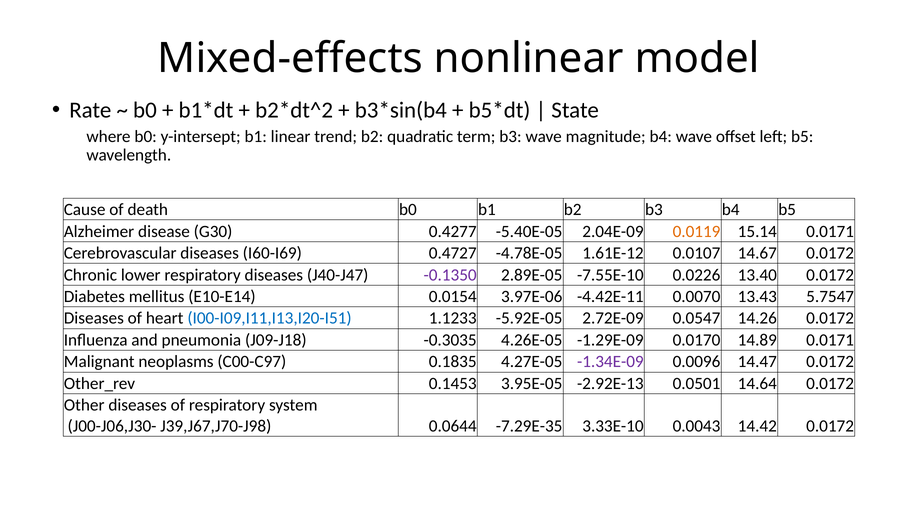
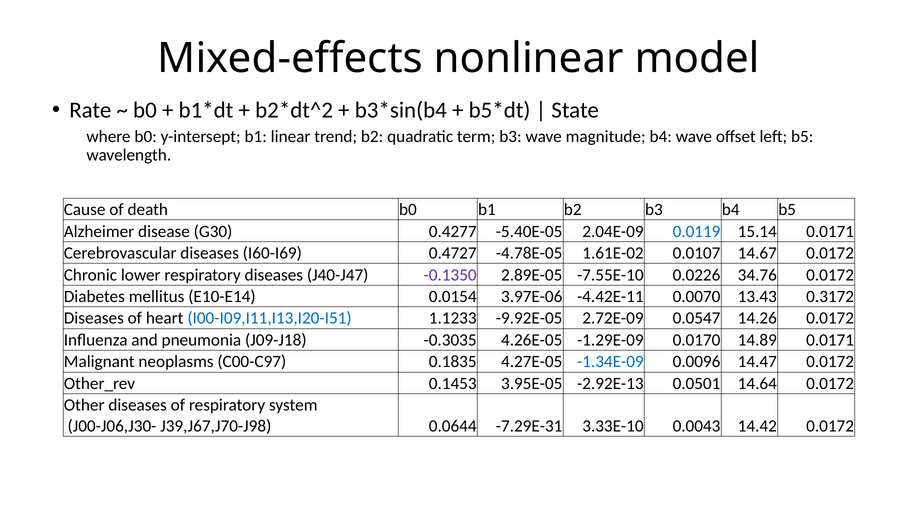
0.0119 colour: orange -> blue
1.61E-12: 1.61E-12 -> 1.61E-02
13.40: 13.40 -> 34.76
5.7547: 5.7547 -> 0.3172
-5.92E-05: -5.92E-05 -> -9.92E-05
-1.34E-09 colour: purple -> blue
-7.29E-35: -7.29E-35 -> -7.29E-31
